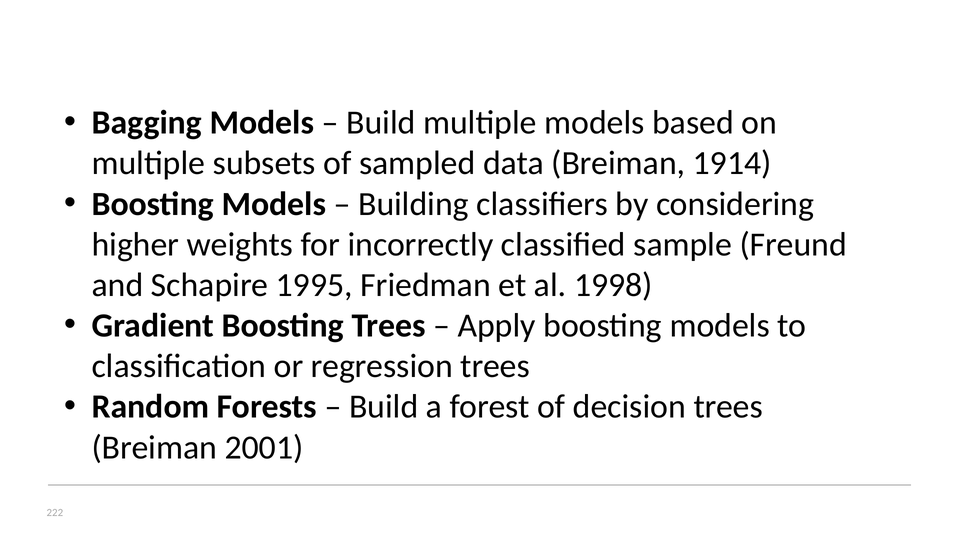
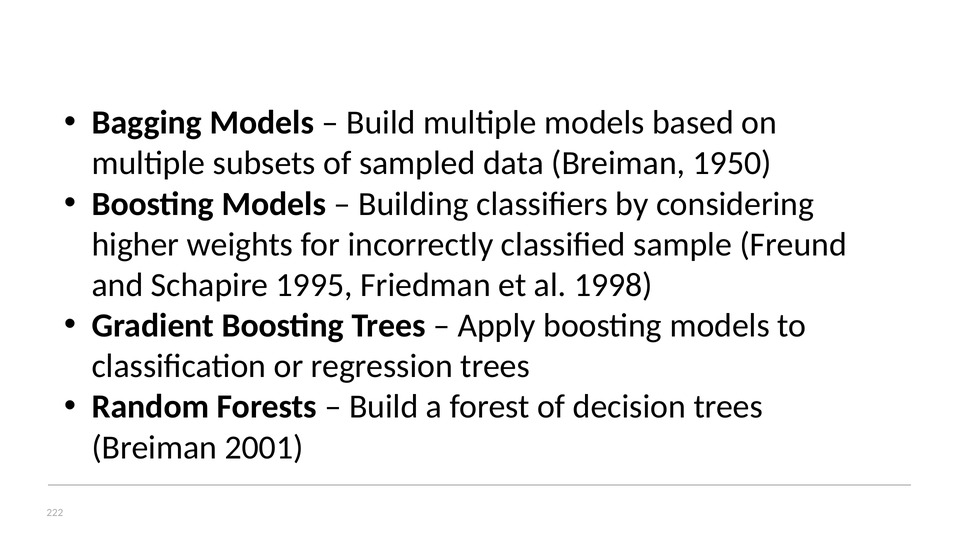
1914: 1914 -> 1950
